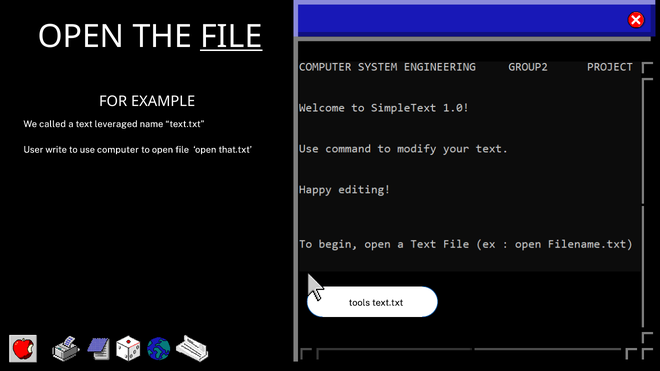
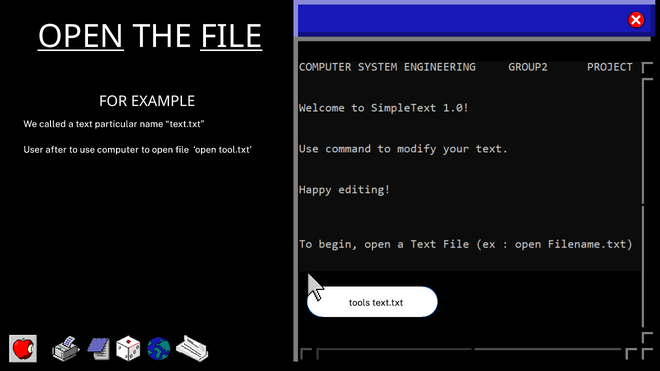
OPEN at (81, 37) underline: none -> present
leveraged: leveraged -> particular
write: write -> after
that.txt: that.txt -> tool.txt
